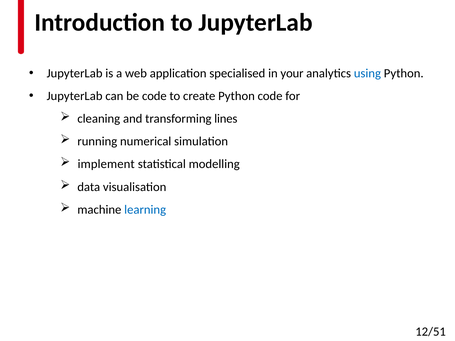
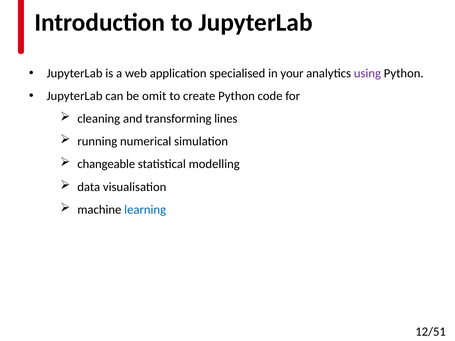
using colour: blue -> purple
be code: code -> omit
implement: implement -> changeable
